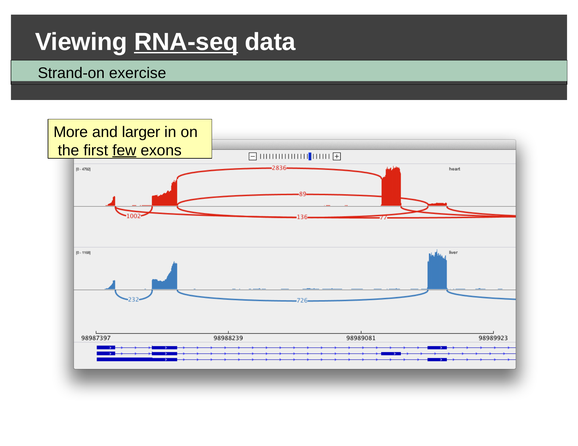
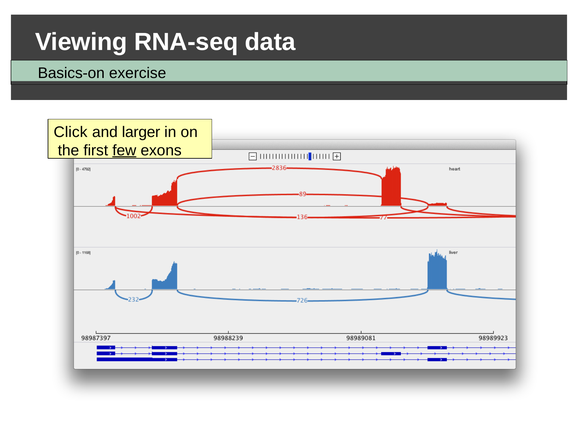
RNA-seq underline: present -> none
Strand-on: Strand-on -> Basics-on
More: More -> Click
